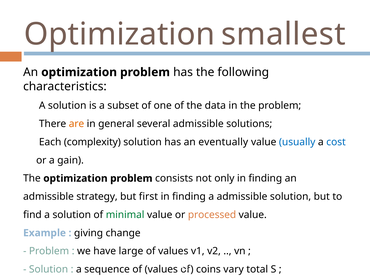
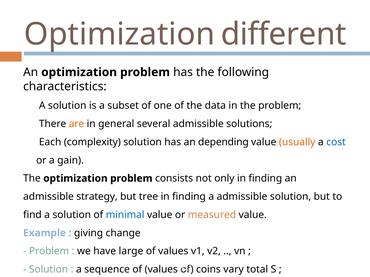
smallest: smallest -> different
eventually: eventually -> depending
usually colour: blue -> orange
first: first -> tree
minimal colour: green -> blue
processed: processed -> measured
